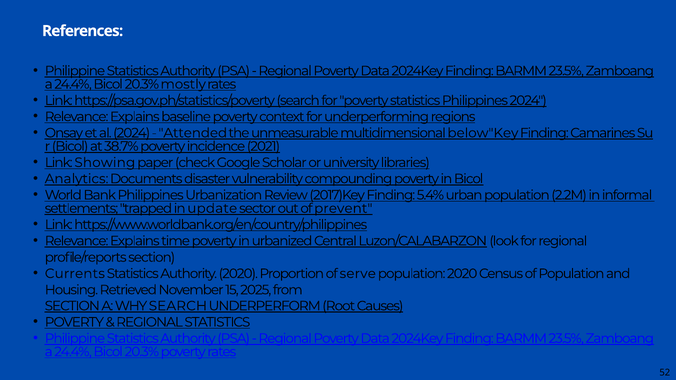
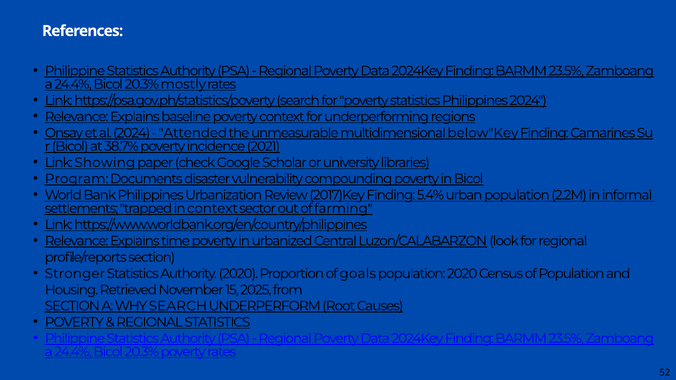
Analytics: Analytics -> Program
in update: update -> context
prevent: prevent -> farming
Currents: Currents -> Stronger
serve: serve -> goals
